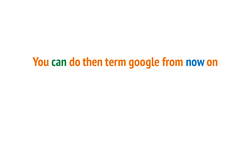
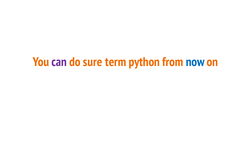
can colour: green -> purple
then: then -> sure
google: google -> python
